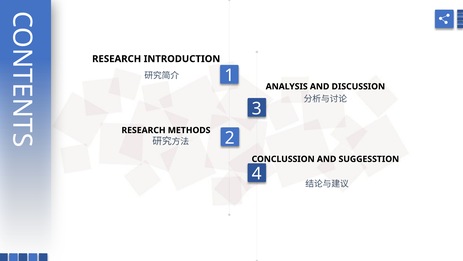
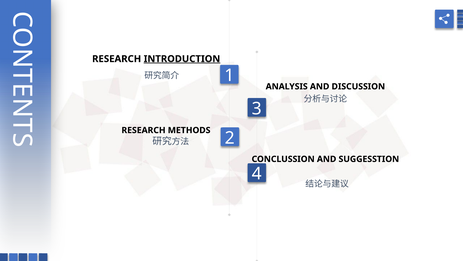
INTRODUCTION underline: none -> present
